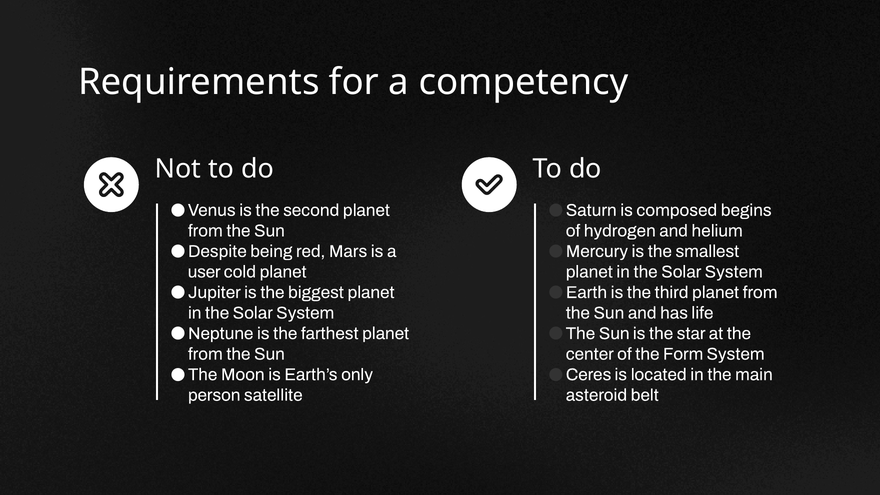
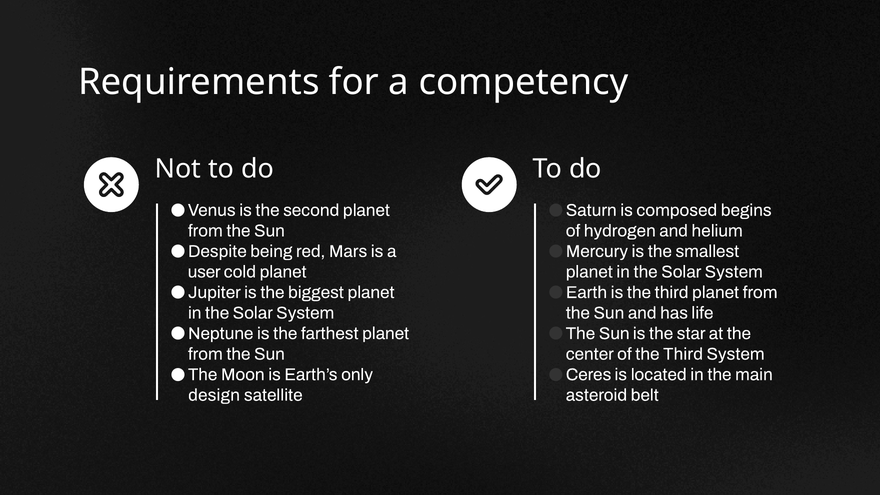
of the Form: Form -> Third
person: person -> design
